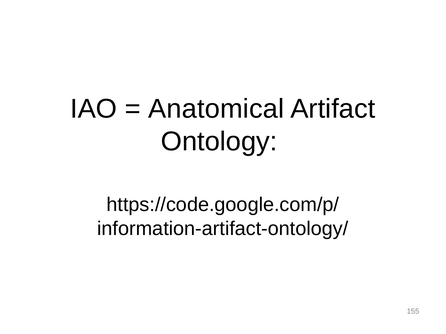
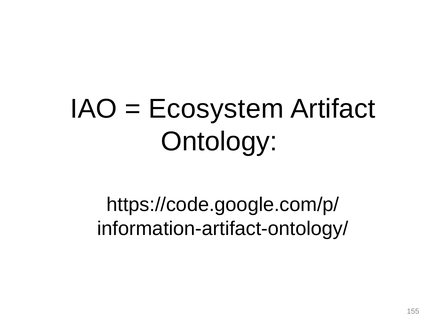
Anatomical: Anatomical -> Ecosystem
